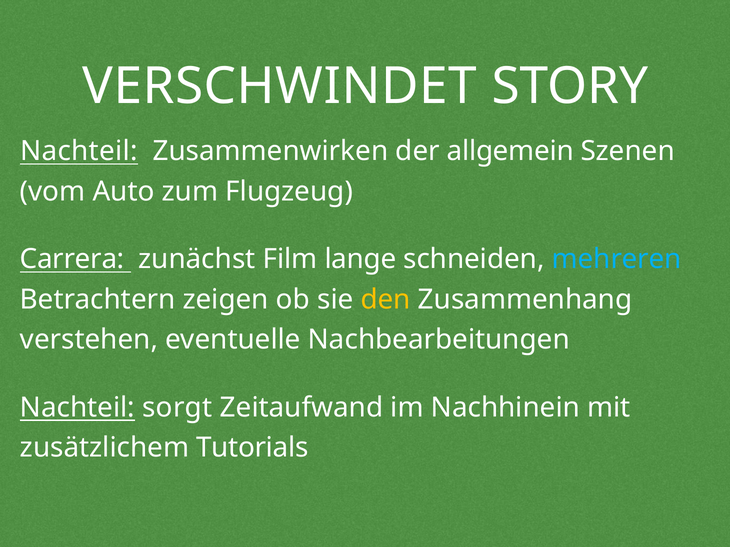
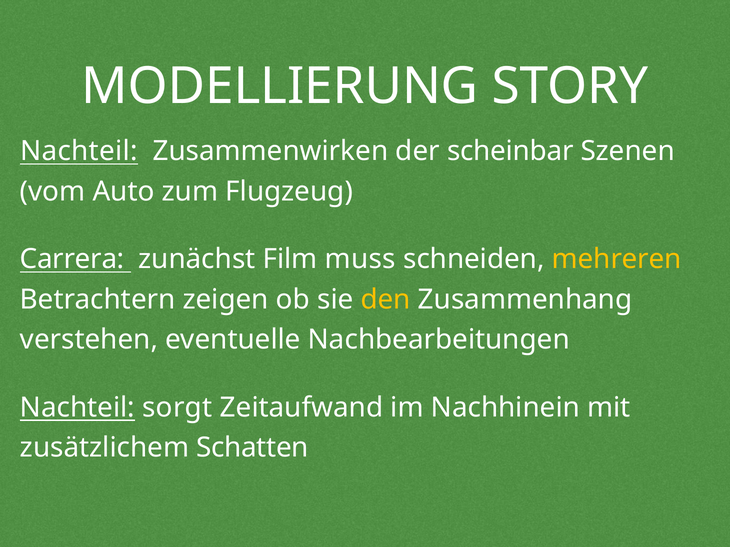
VERSCHWINDET: VERSCHWINDET -> MODELLIERUNG
allgemein: allgemein -> scheinbar
lange: lange -> muss
mehreren colour: light blue -> yellow
Tutorials: Tutorials -> Schatten
